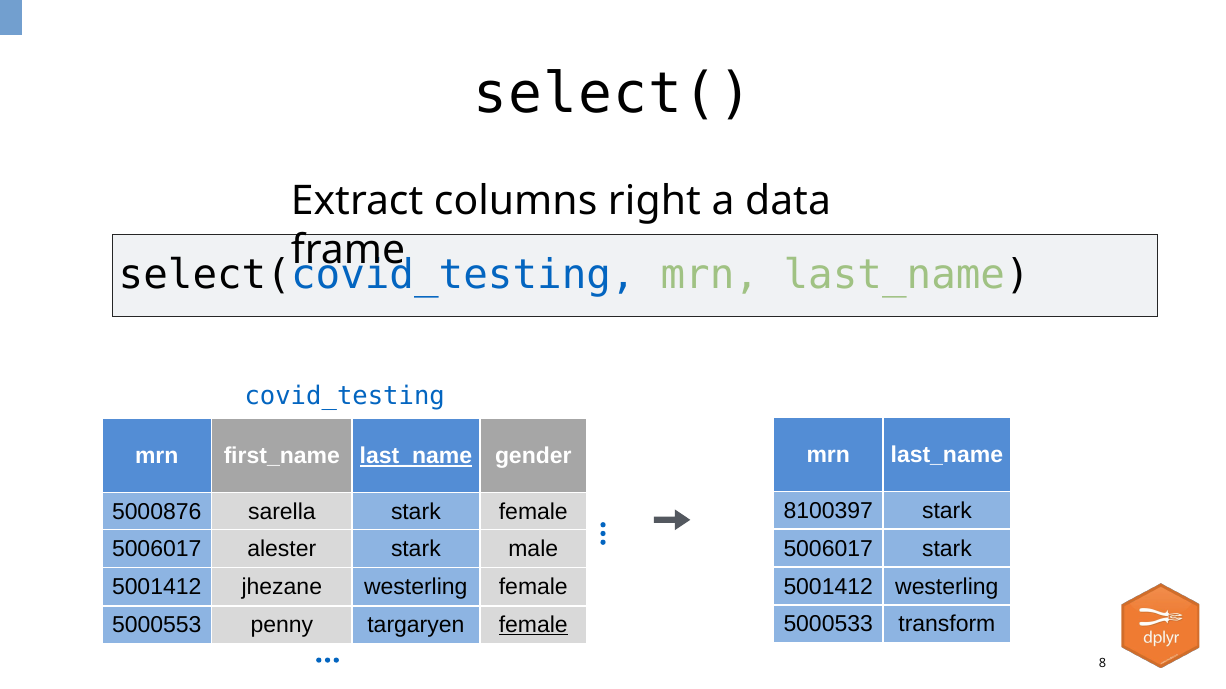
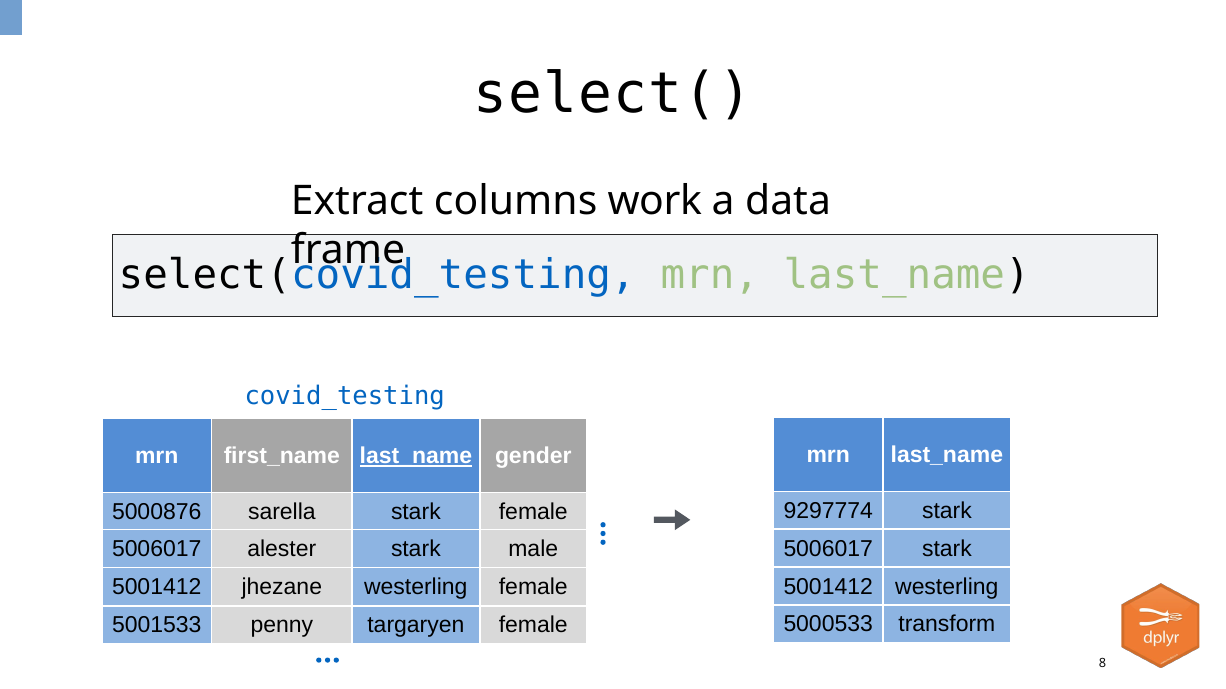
right: right -> work
8100397: 8100397 -> 9297774
5000553: 5000553 -> 5001533
female at (533, 625) underline: present -> none
